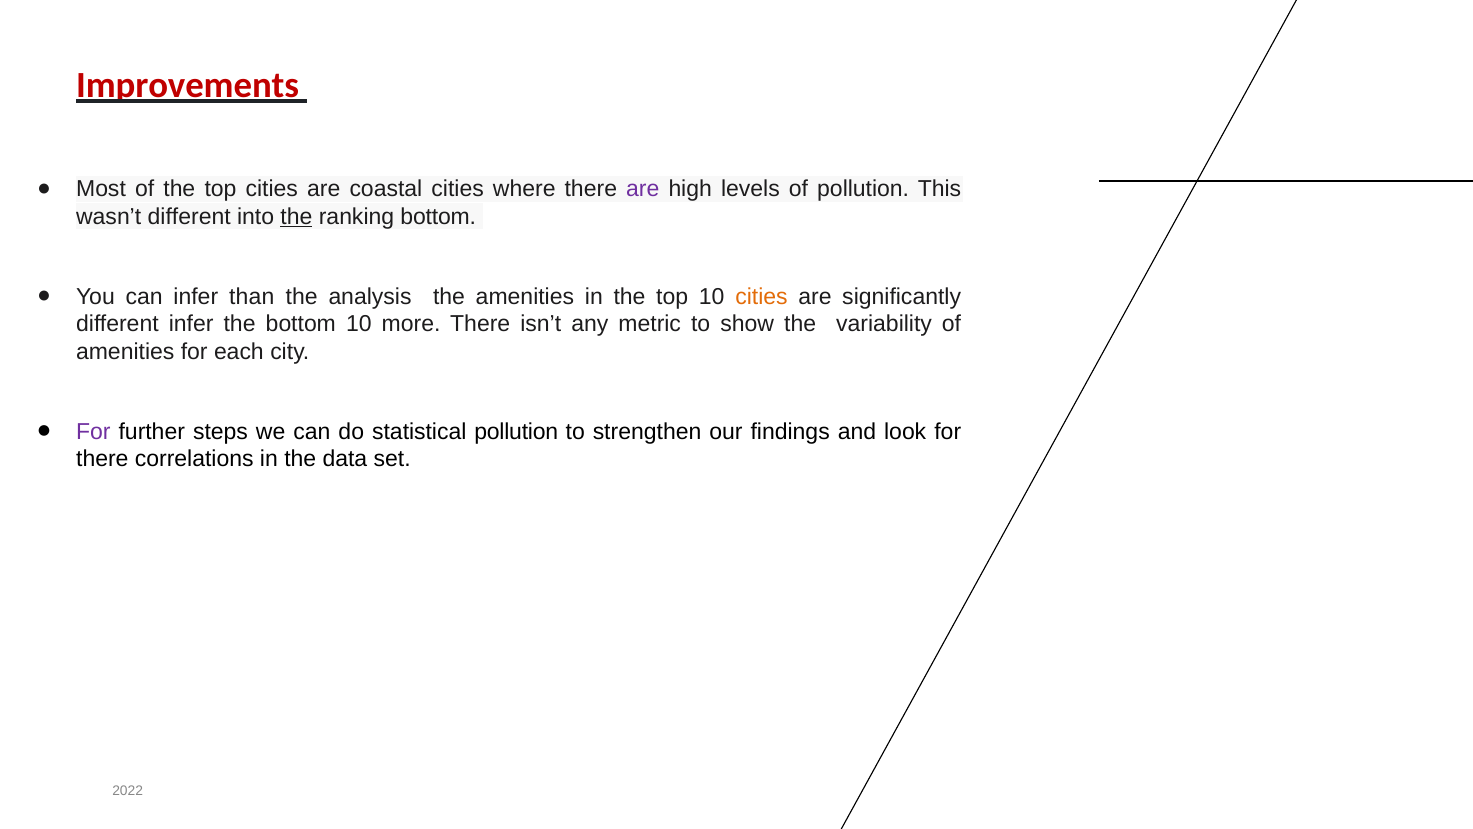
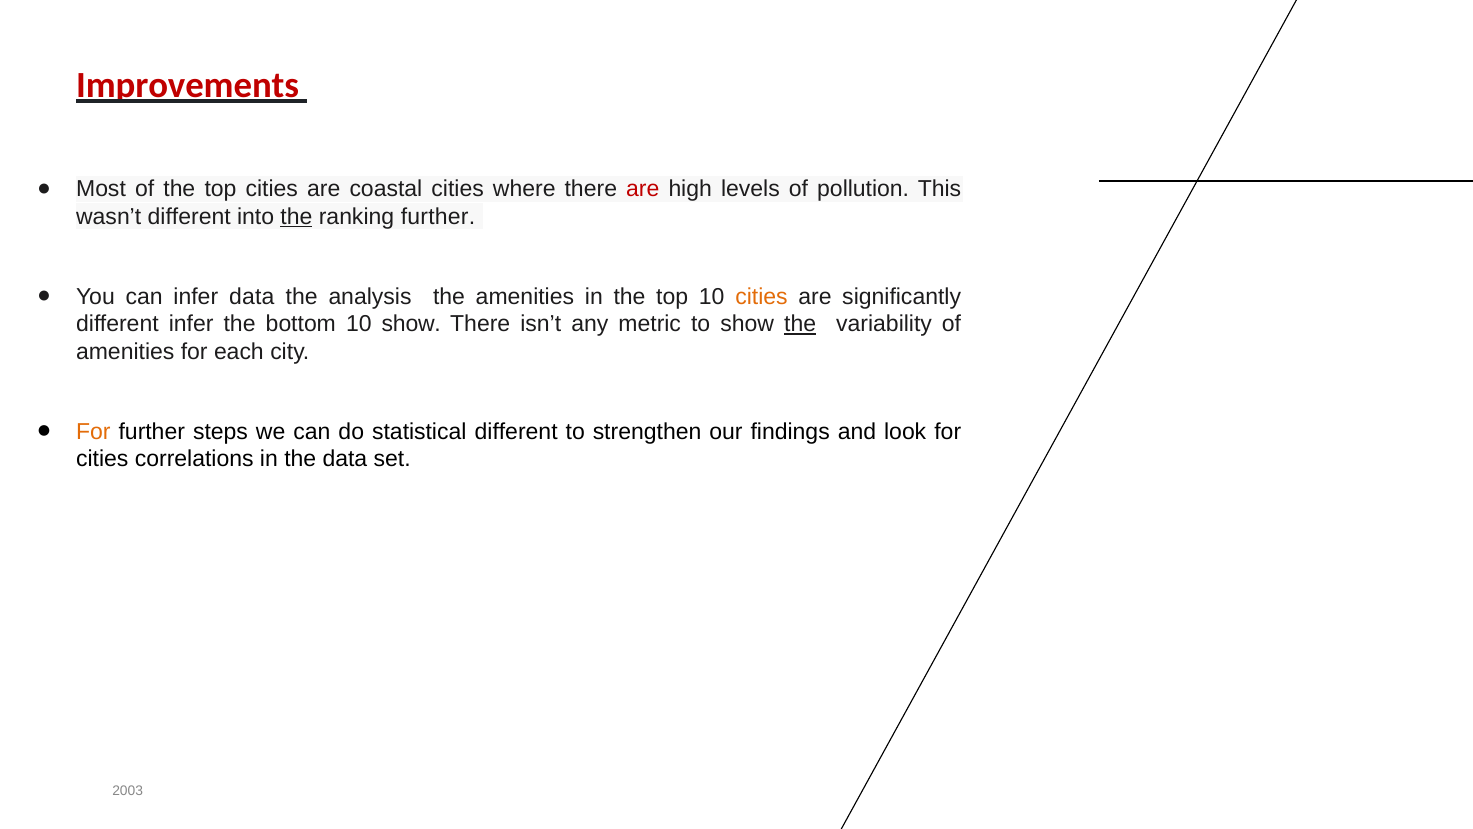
are at (643, 189) colour: purple -> red
ranking bottom: bottom -> further
infer than: than -> data
10 more: more -> show
the at (800, 324) underline: none -> present
For at (93, 431) colour: purple -> orange
statistical pollution: pollution -> different
there at (102, 459): there -> cities
2022: 2022 -> 2003
